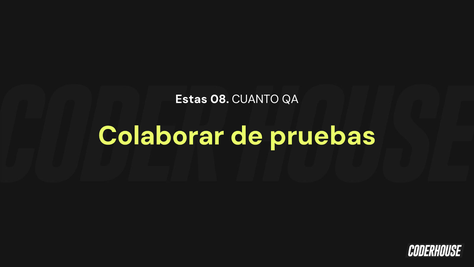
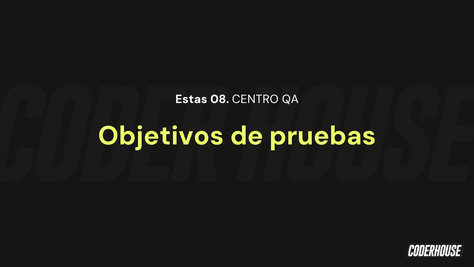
CUANTO: CUANTO -> CENTRO
Colaborar: Colaborar -> Objetivos
